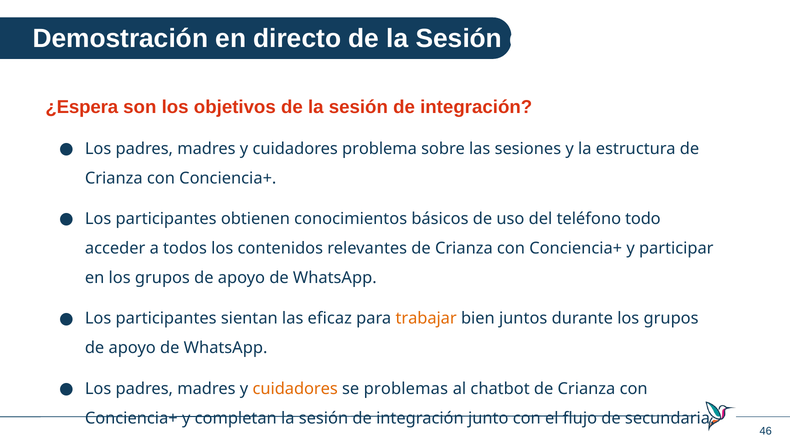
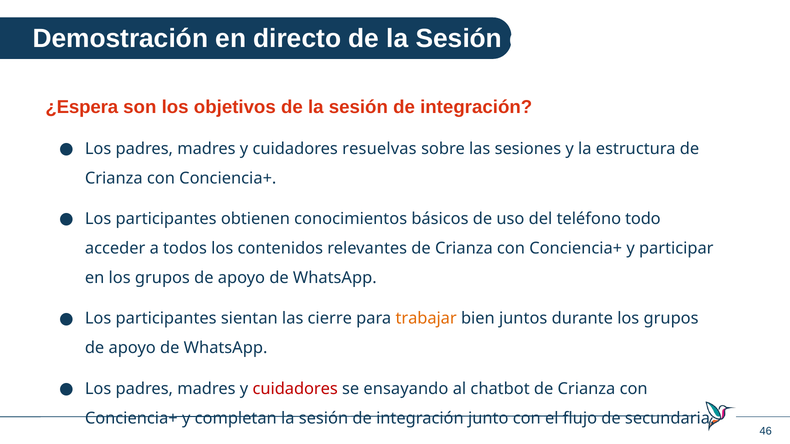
problema: problema -> resuelvas
eficaz: eficaz -> cierre
cuidadores at (295, 389) colour: orange -> red
problemas: problemas -> ensayando
